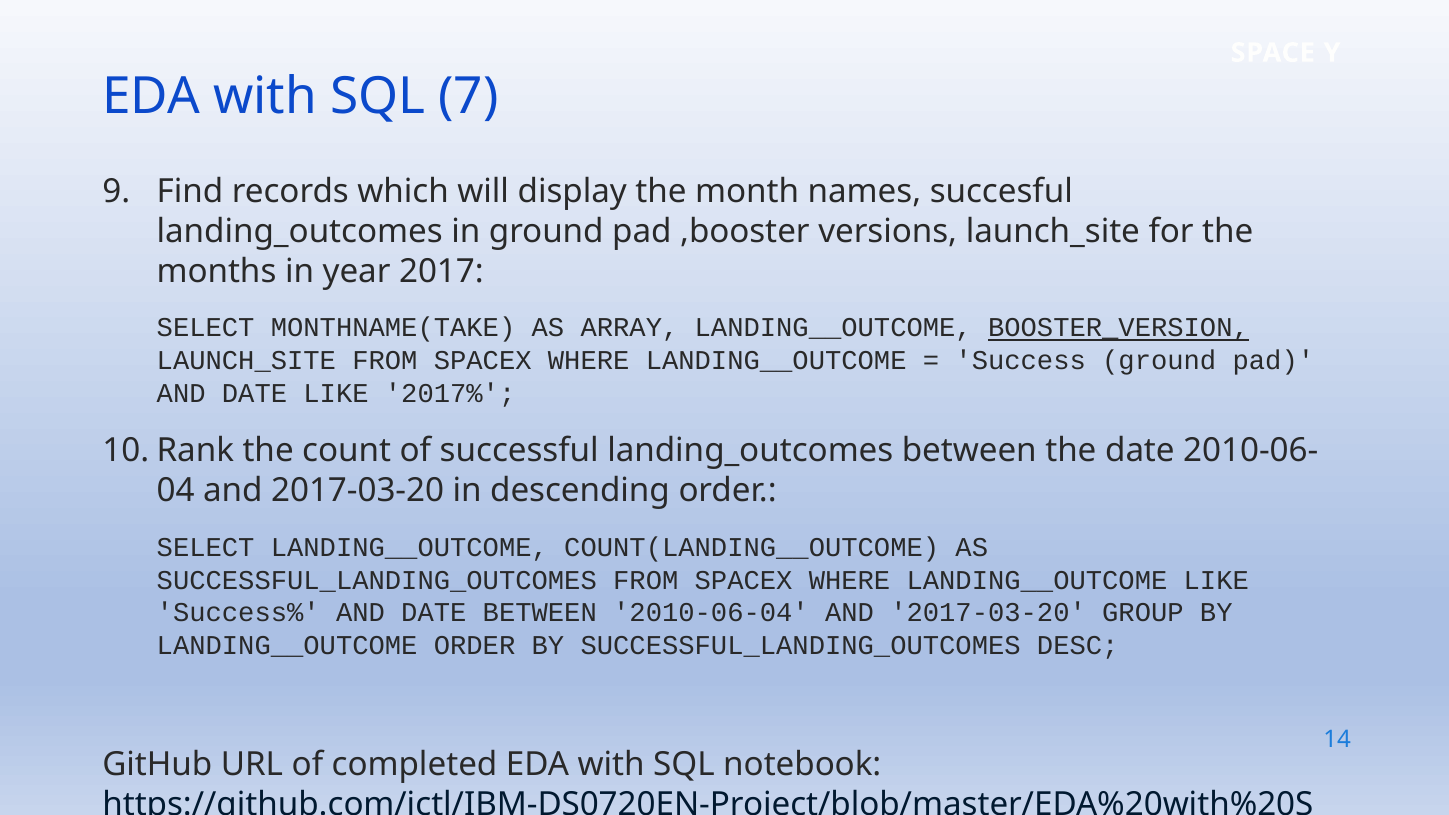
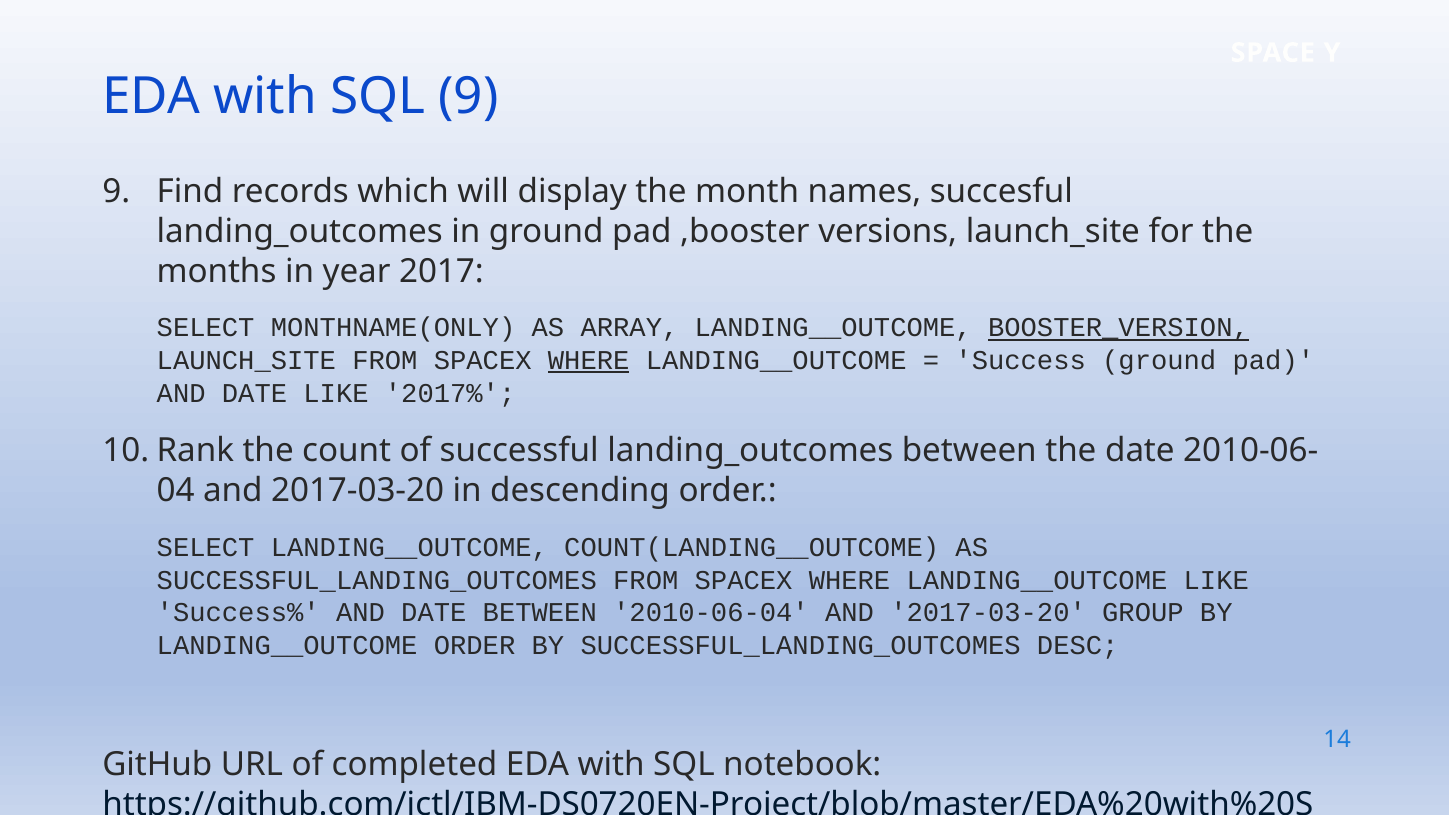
SQL 7: 7 -> 9
MONTHNAME(TAKE: MONTHNAME(TAKE -> MONTHNAME(ONLY
WHERE at (589, 361) underline: none -> present
